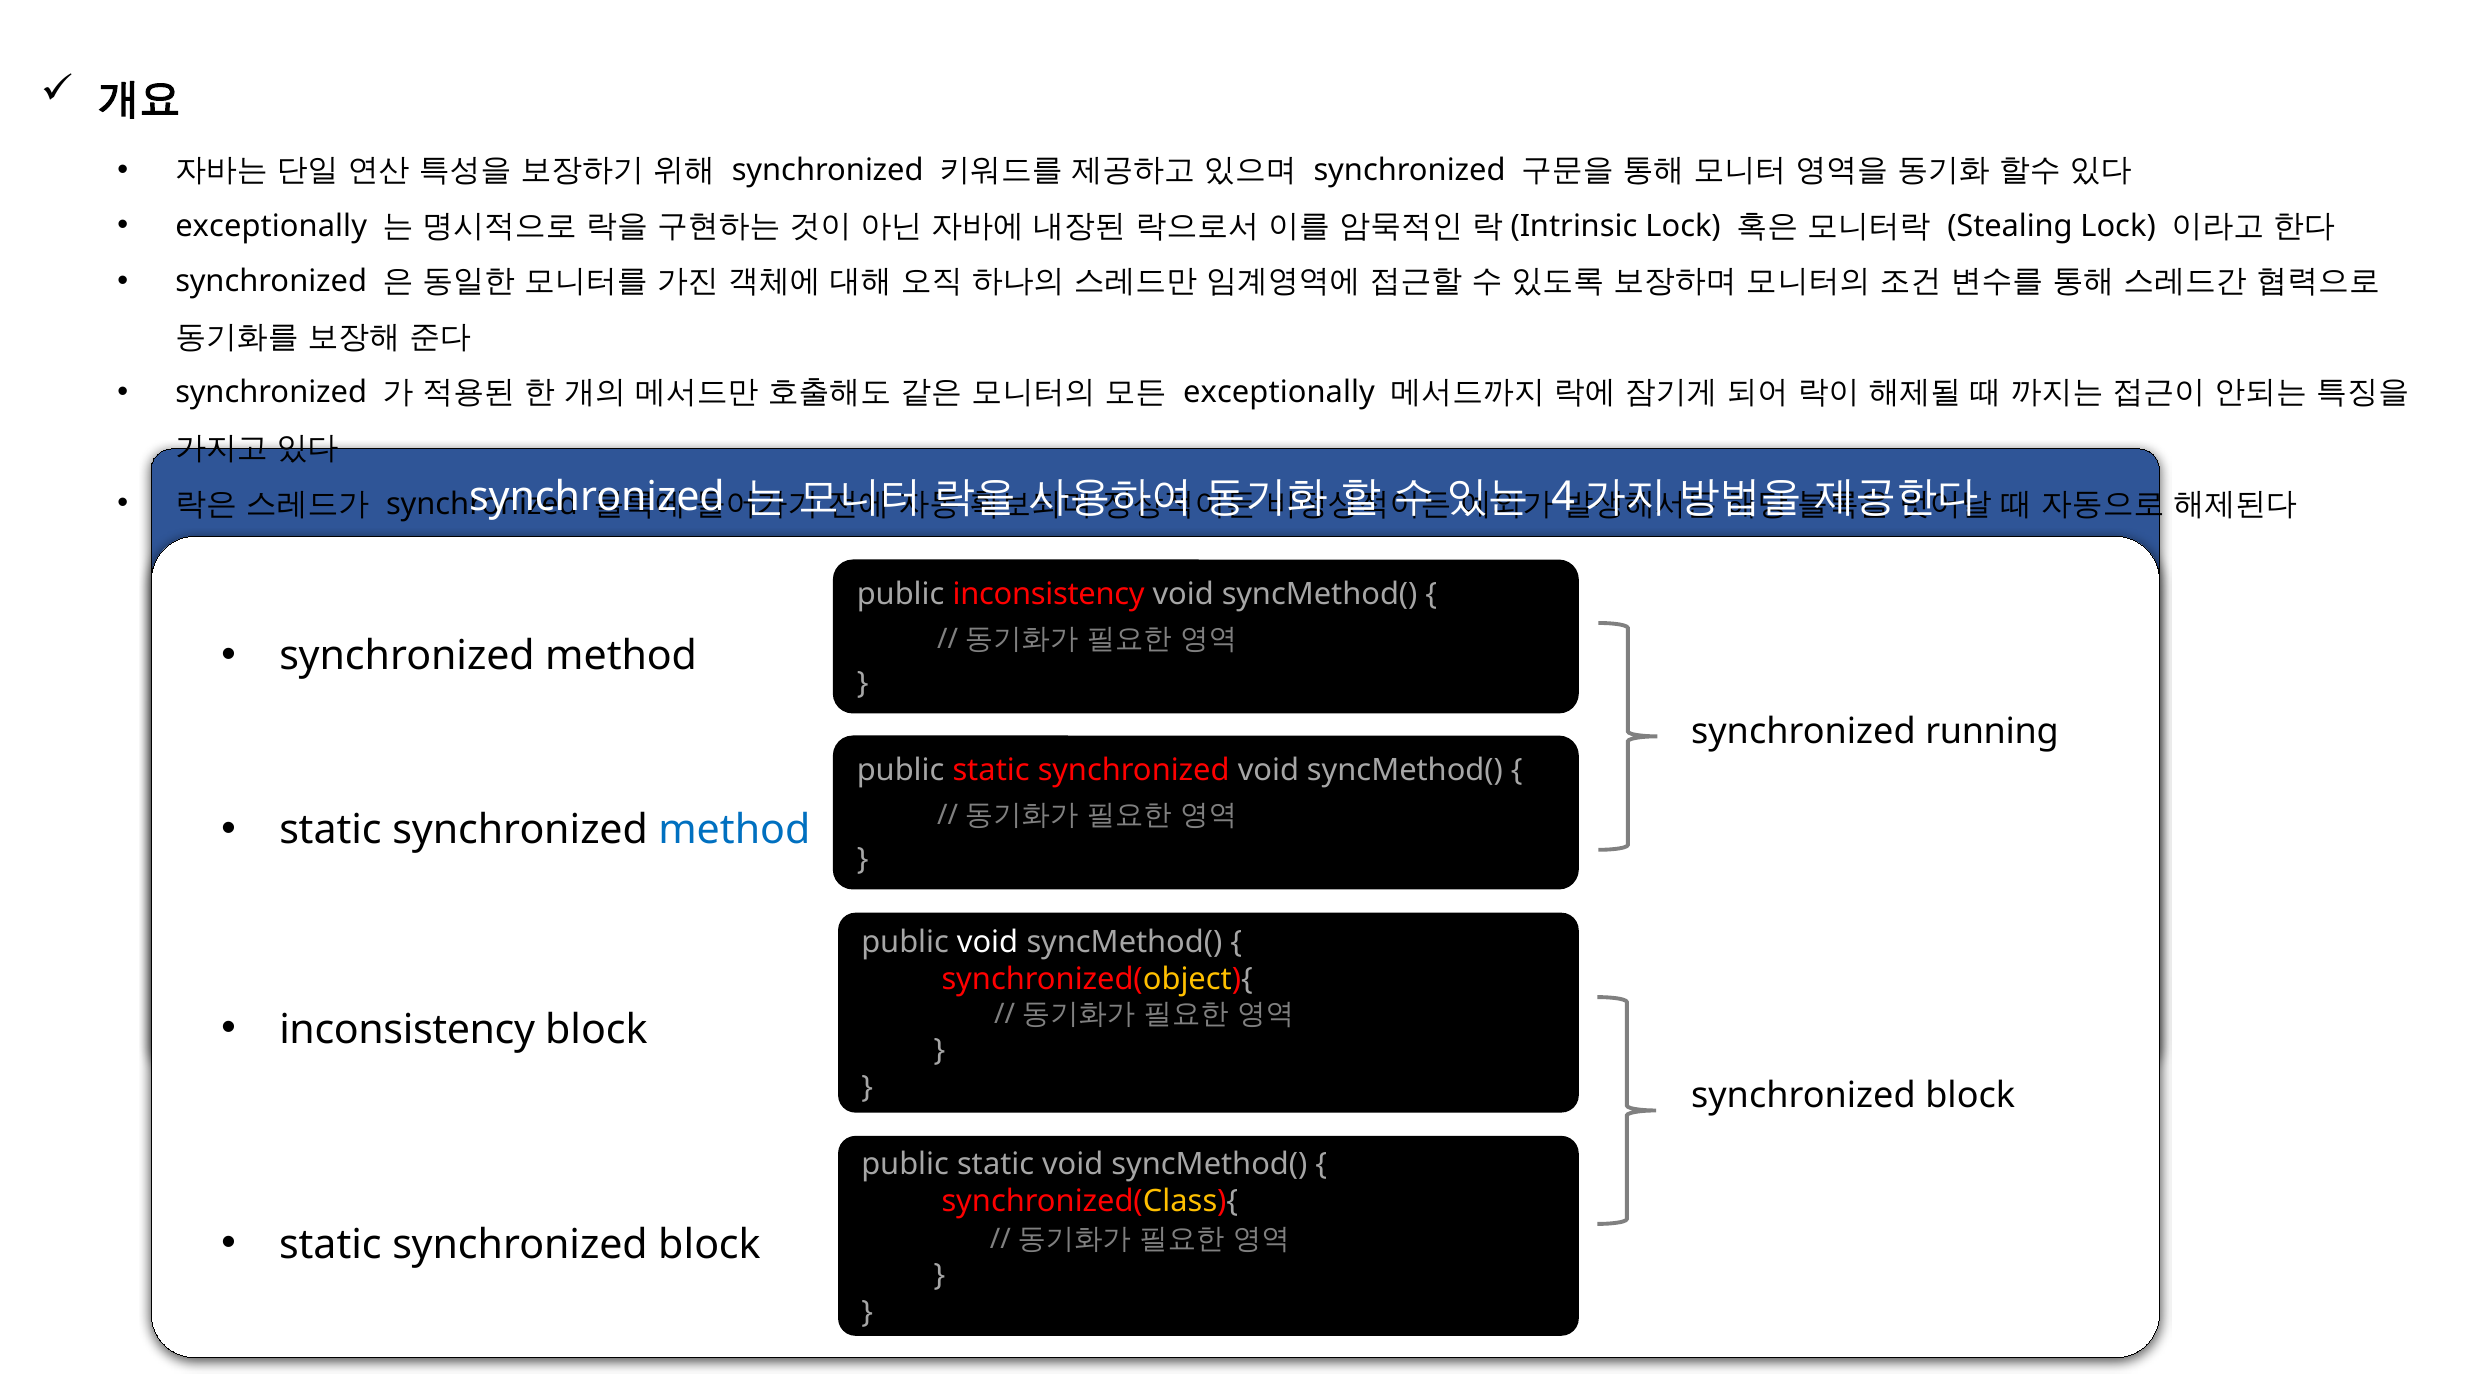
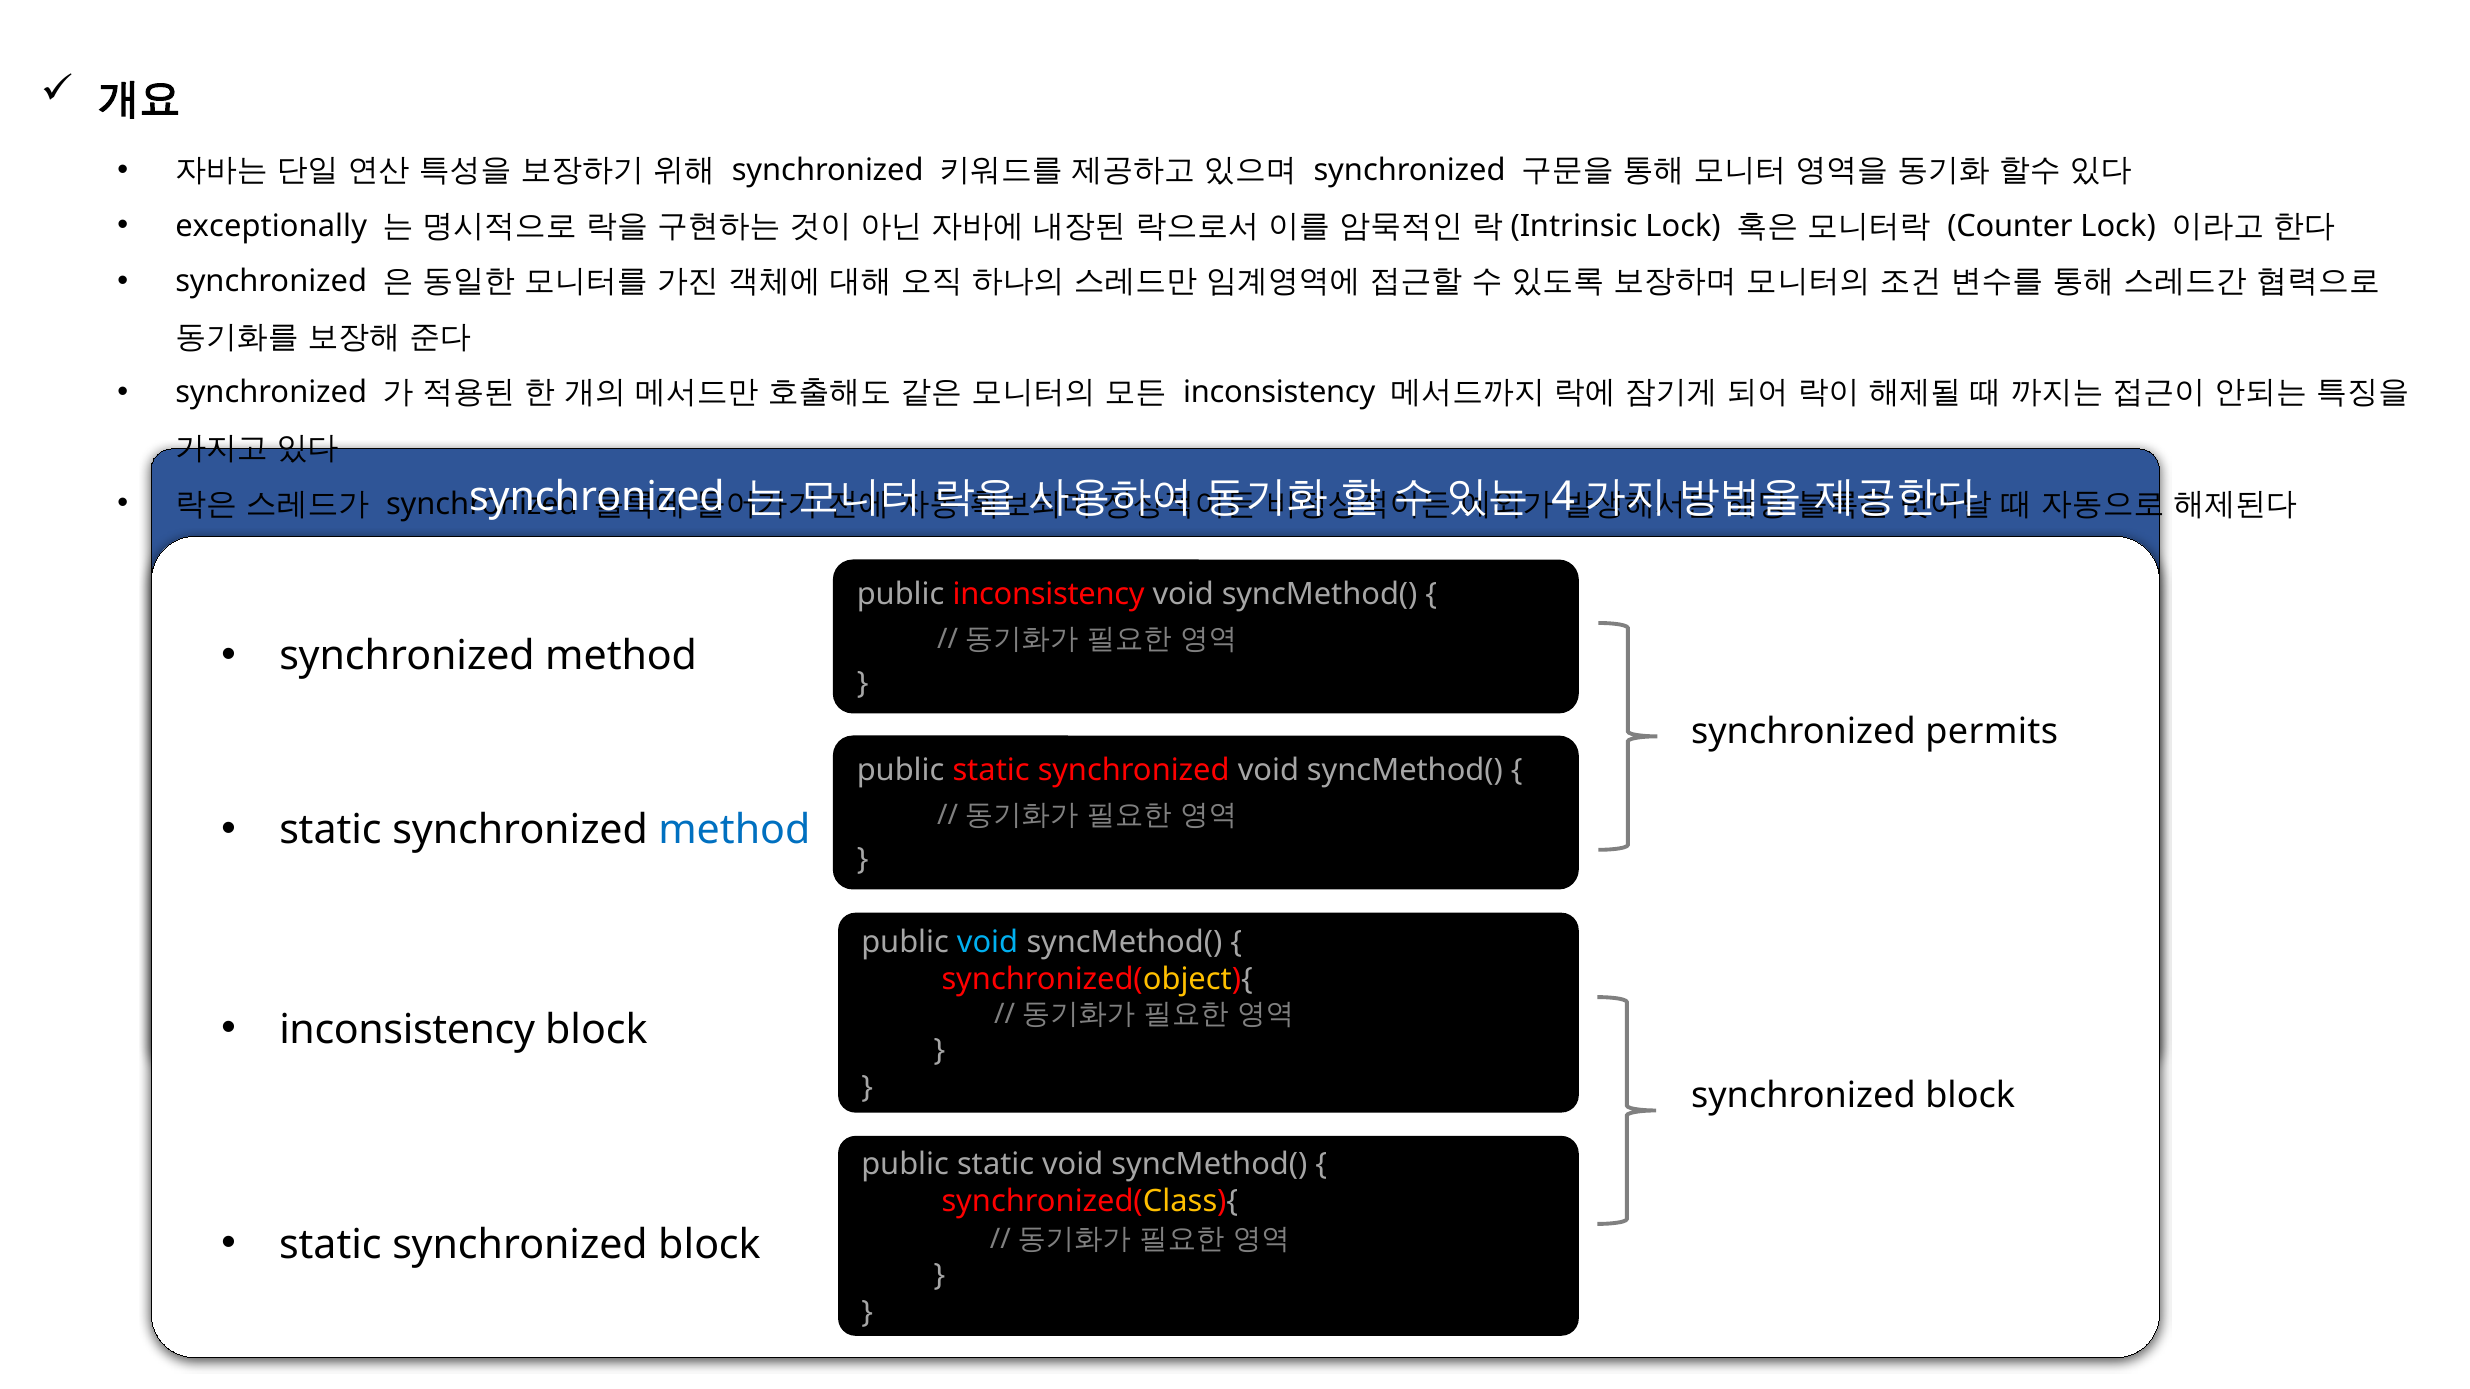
Stealing: Stealing -> Counter
exceptionally at (1279, 393): exceptionally -> inconsistency
running: running -> permits
void at (988, 942) colour: white -> light blue
